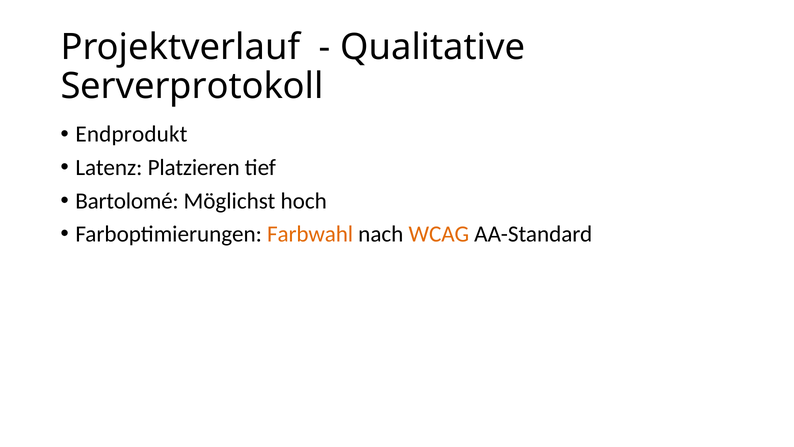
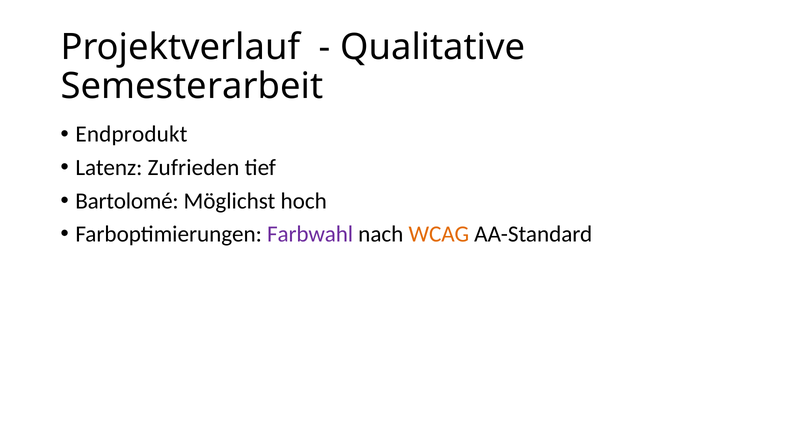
Serverprotokoll: Serverprotokoll -> Semesterarbeit
Platzieren: Platzieren -> Zufrieden
Farbwahl colour: orange -> purple
